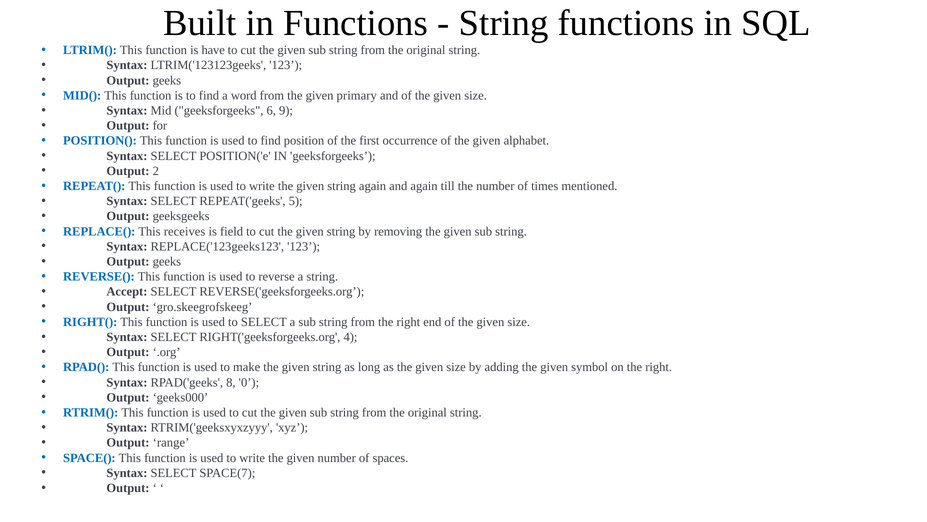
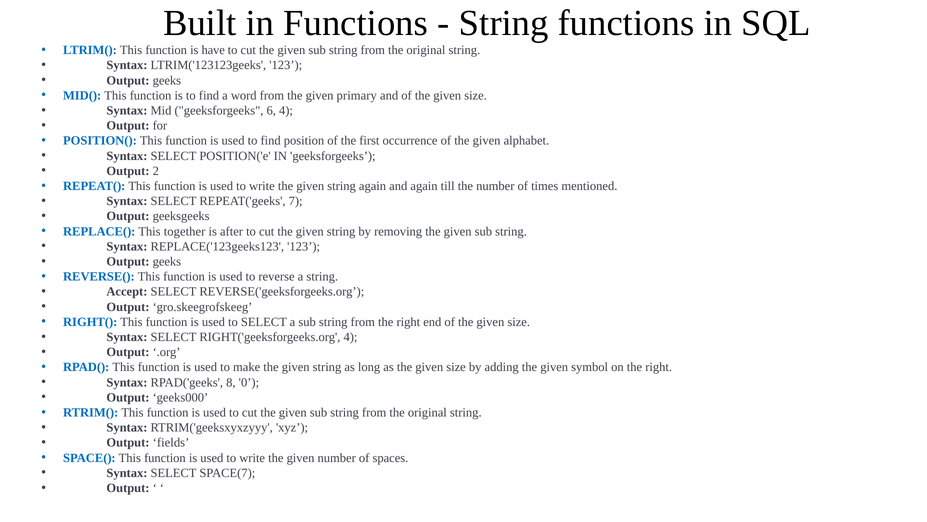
6 9: 9 -> 4
5: 5 -> 7
receives: receives -> together
field: field -> after
range: range -> fields
